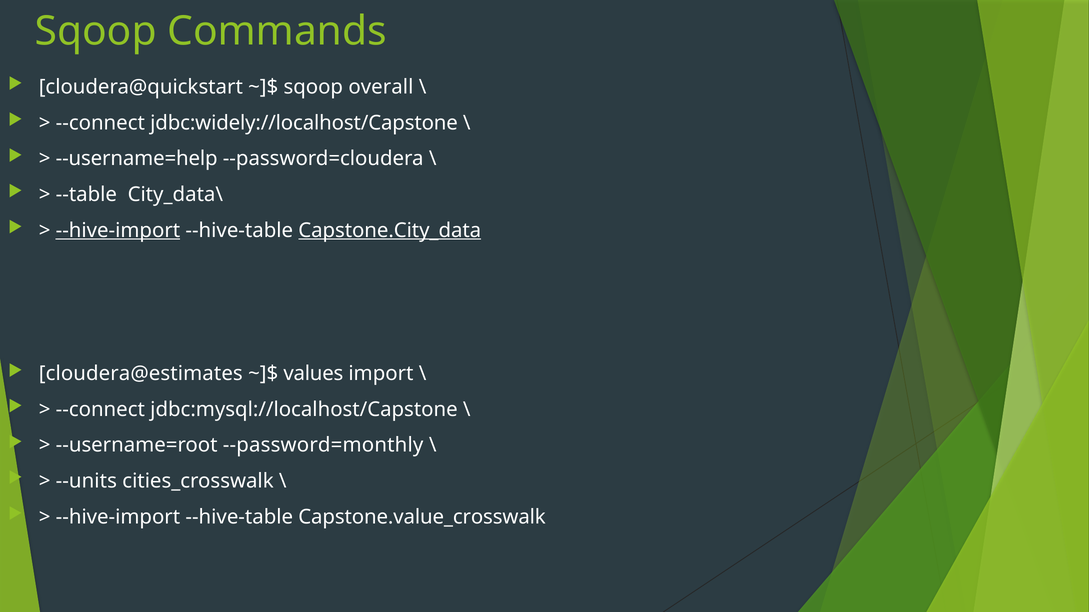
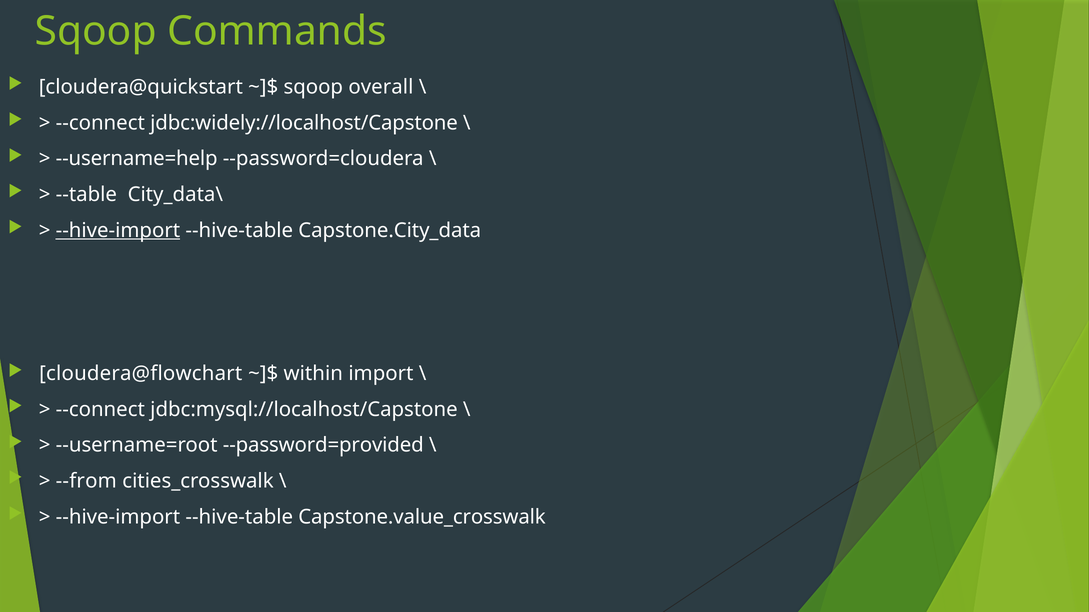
Capstone.City_data underline: present -> none
cloudera@estimates: cloudera@estimates -> cloudera@flowchart
values: values -> within
--password=monthly: --password=monthly -> --password=provided
--units: --units -> --from
